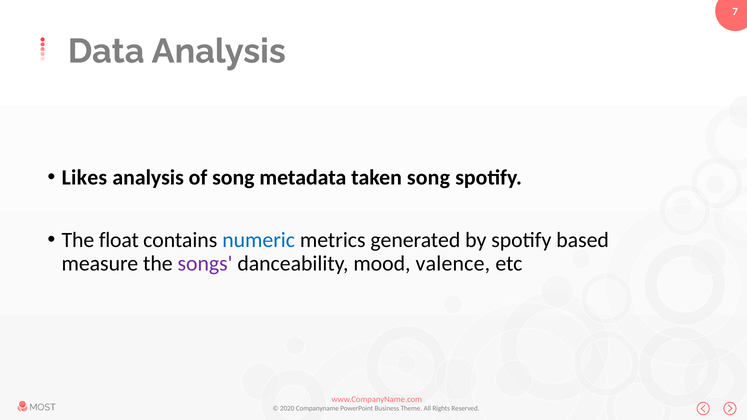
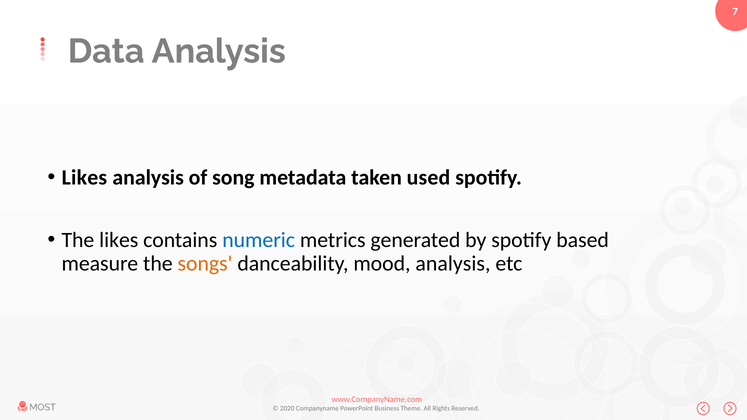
taken song: song -> used
The float: float -> likes
songs colour: purple -> orange
mood valence: valence -> analysis
